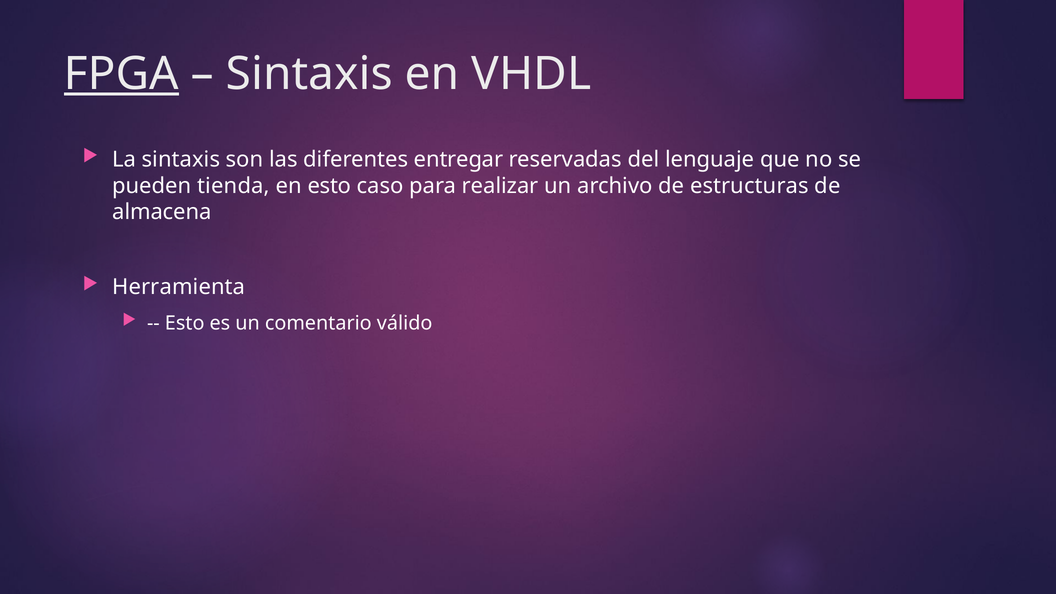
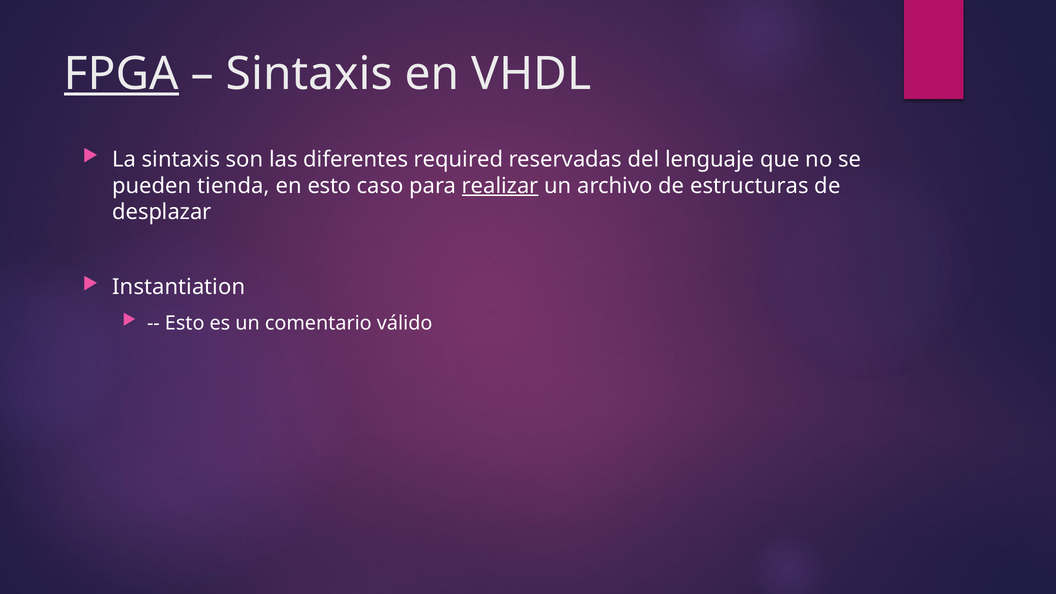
entregar: entregar -> required
realizar underline: none -> present
almacena: almacena -> desplazar
Herramienta: Herramienta -> Instantiation
